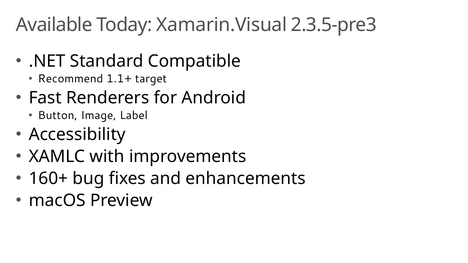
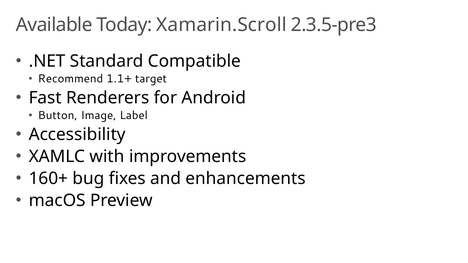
Xamarin.Visual: Xamarin.Visual -> Xamarin.Scroll
